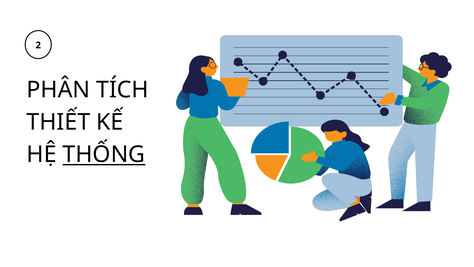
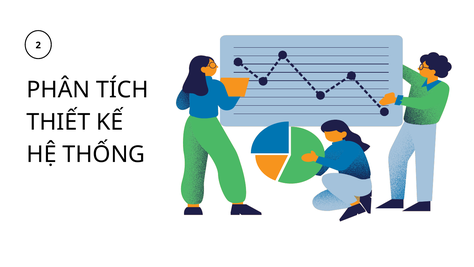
THỐNG underline: present -> none
